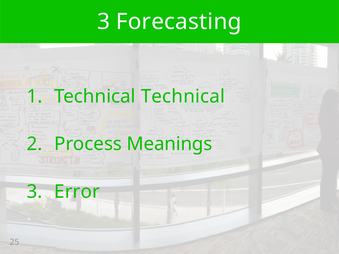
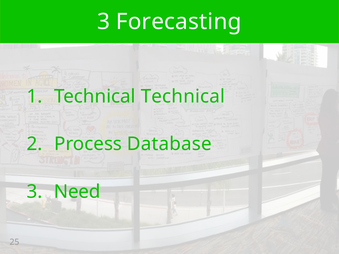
Meanings: Meanings -> Database
Error: Error -> Need
